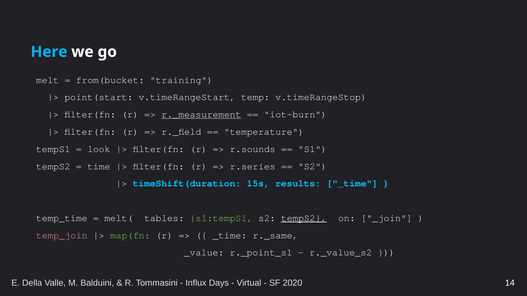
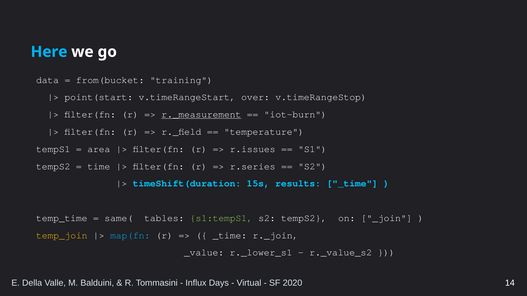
melt: melt -> data
temp: temp -> over
look: look -> area
r.sounds: r.sounds -> r.issues
melt(: melt( -> same(
tempS2 at (304, 218) underline: present -> none
temp_join colour: pink -> yellow
map(fn colour: light green -> light blue
r._same: r._same -> r._join
r._point_s1: r._point_s1 -> r._lower_s1
